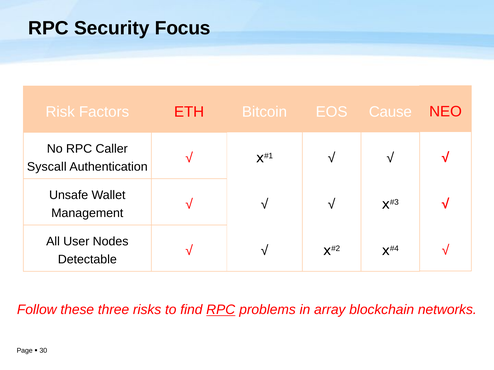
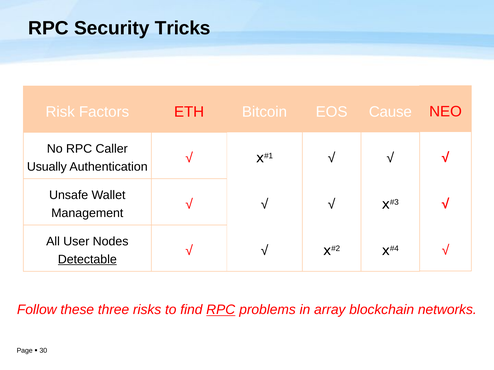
Focus: Focus -> Tricks
Syscall: Syscall -> Usually
Detectable underline: none -> present
